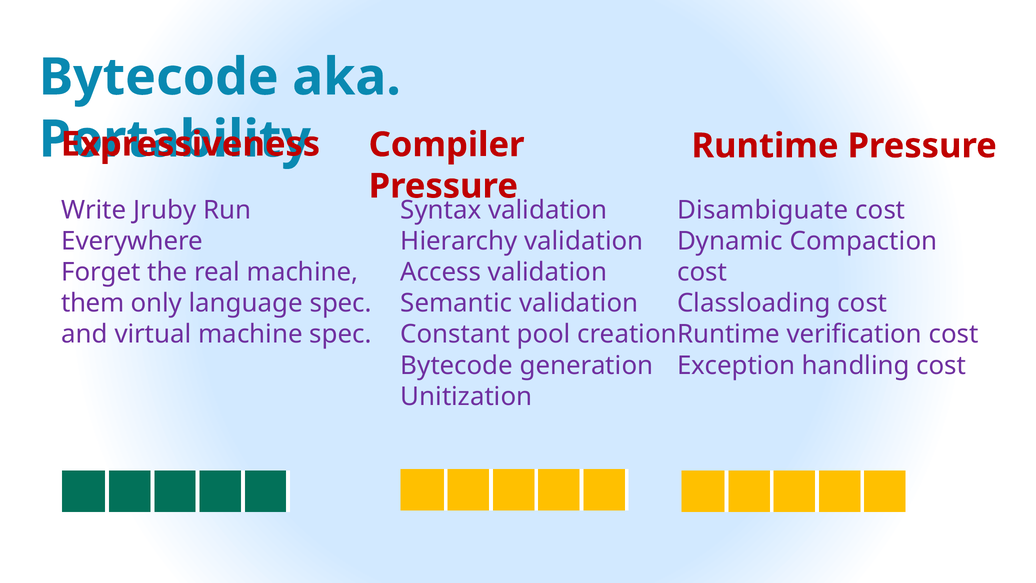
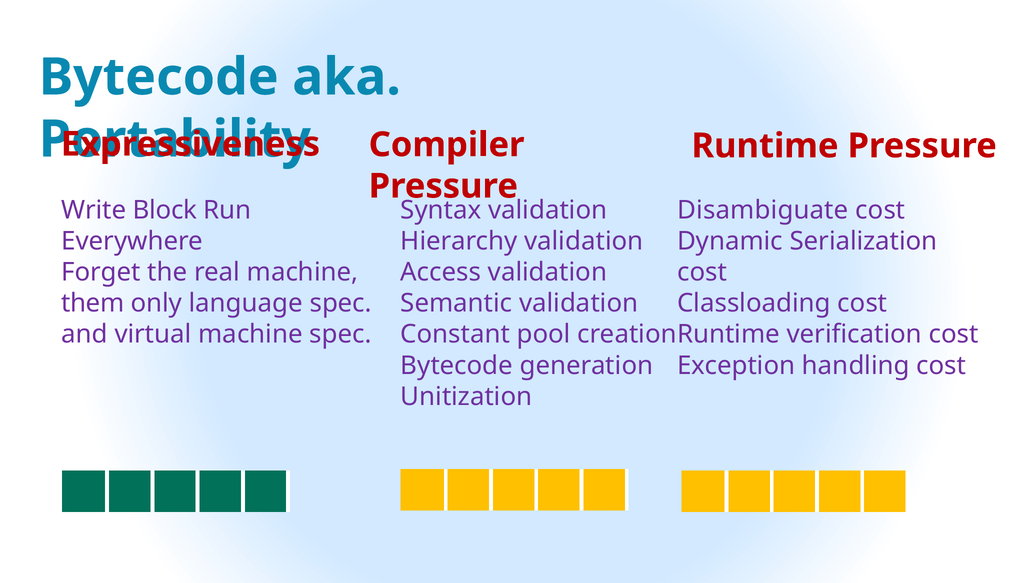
Jruby: Jruby -> Block
Compaction: Compaction -> Serialization
